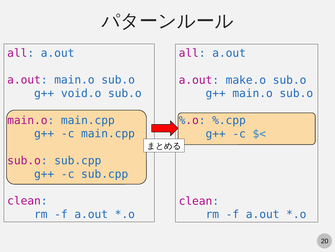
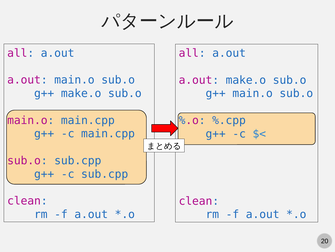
g++ void.o: void.o -> make.o
